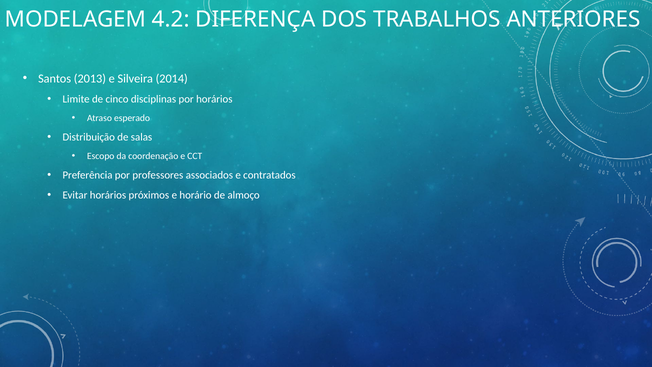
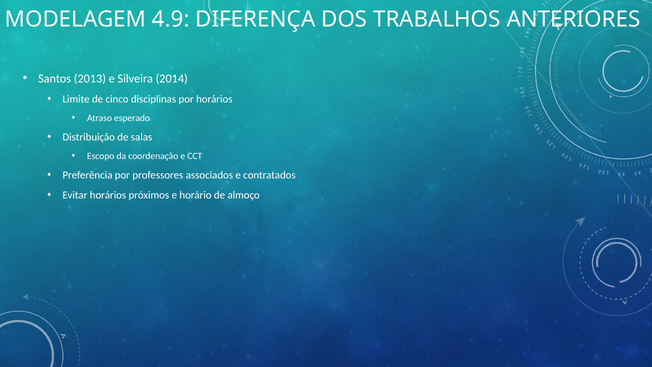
4.2: 4.2 -> 4.9
